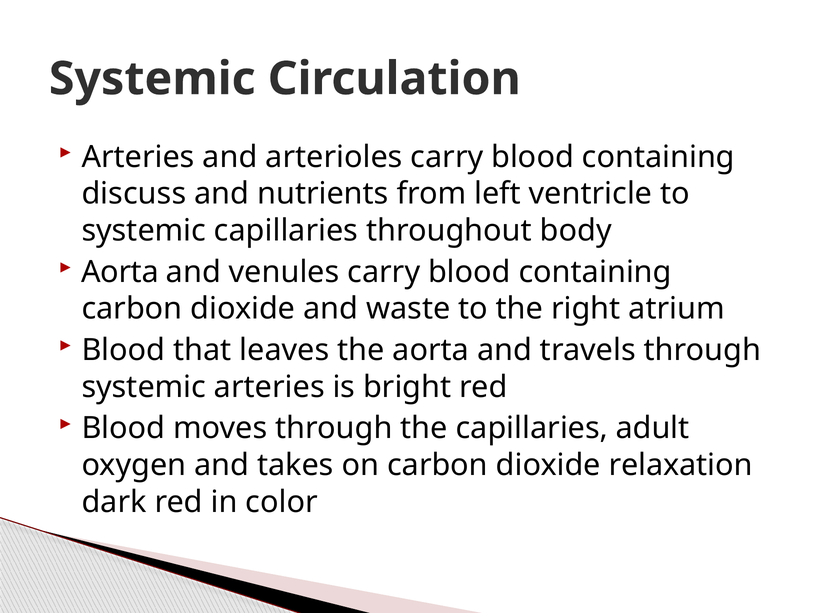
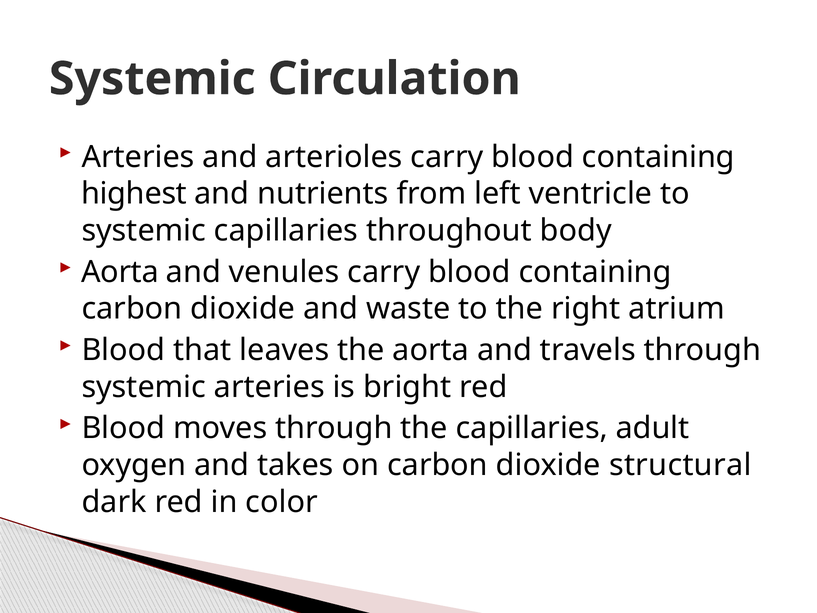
discuss: discuss -> highest
relaxation: relaxation -> structural
